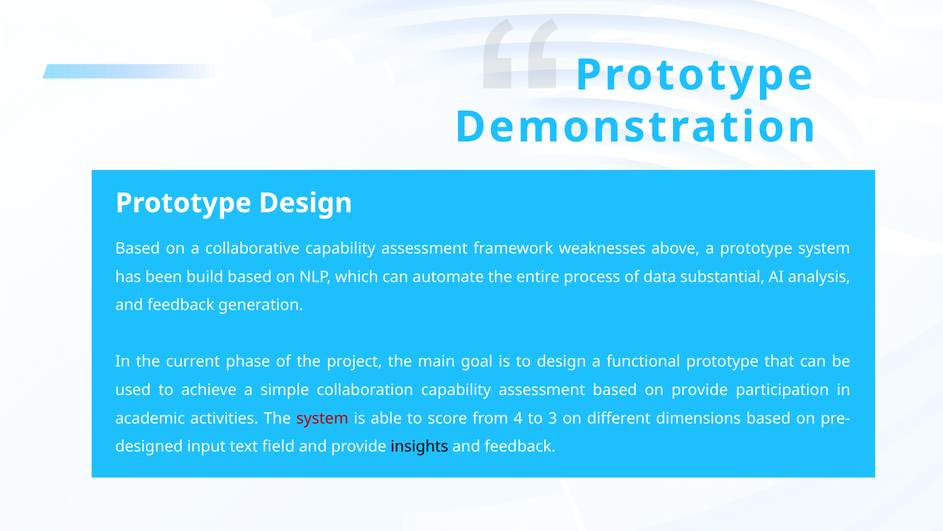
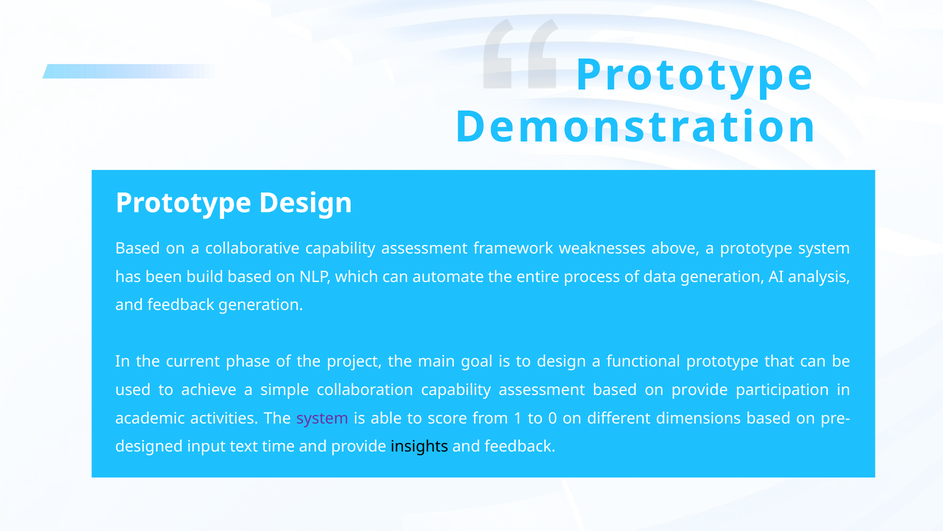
data substantial: substantial -> generation
system at (322, 418) colour: red -> purple
4: 4 -> 1
3: 3 -> 0
field: field -> time
